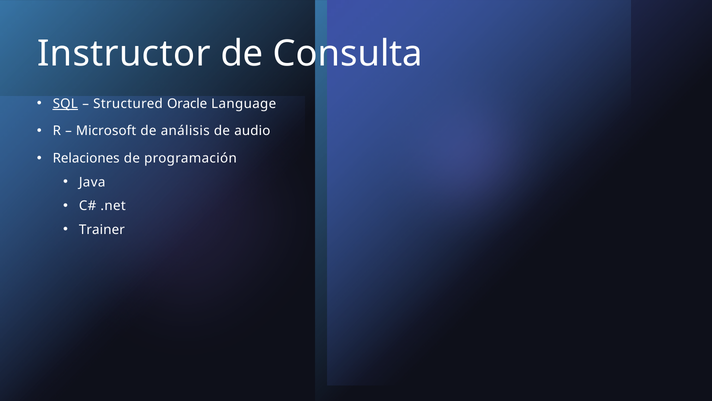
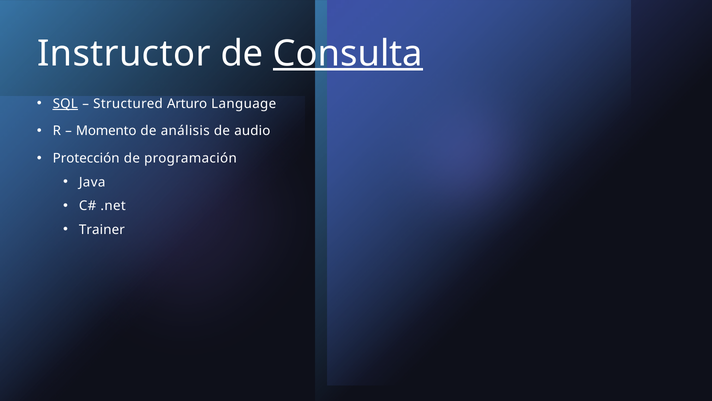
Consulta underline: none -> present
Oracle: Oracle -> Arturo
Microsoft: Microsoft -> Momento
Relaciones: Relaciones -> Protección
